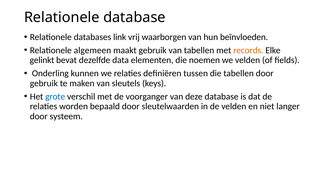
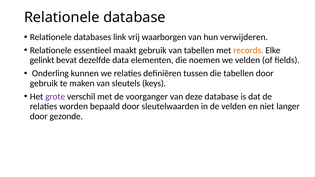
beïnvloeden: beïnvloeden -> verwijderen
algemeen: algemeen -> essentieel
grote colour: blue -> purple
systeem: systeem -> gezonde
